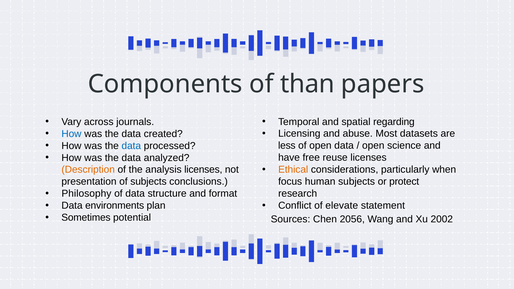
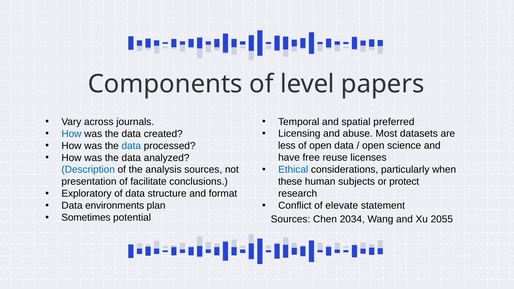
than: than -> level
regarding: regarding -> preferred
Ethical colour: orange -> blue
Description colour: orange -> blue
analysis licenses: licenses -> sources
of subjects: subjects -> facilitate
focus: focus -> these
Philosophy: Philosophy -> Exploratory
2056: 2056 -> 2034
2002: 2002 -> 2055
